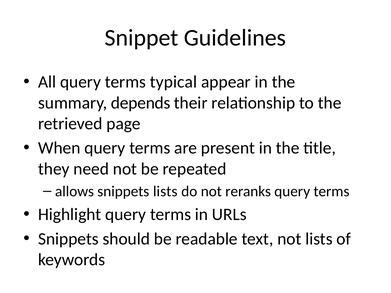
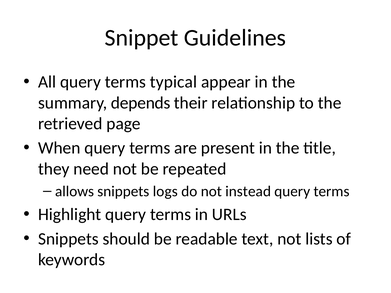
snippets lists: lists -> logs
reranks: reranks -> instead
